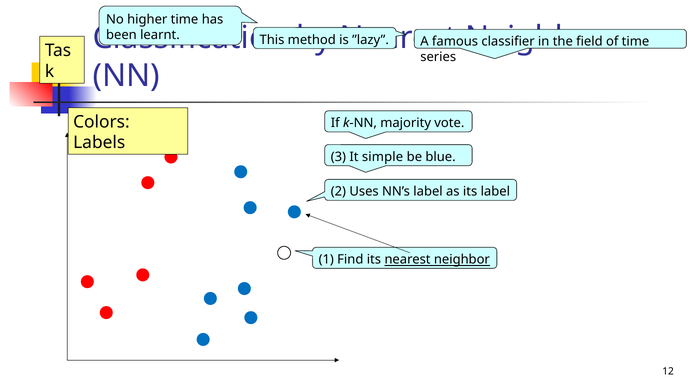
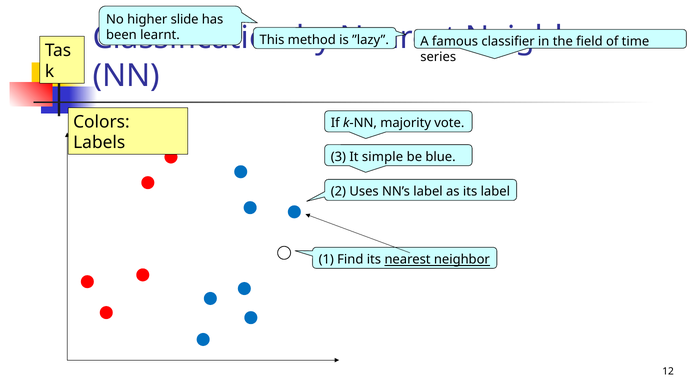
higher time: time -> slide
